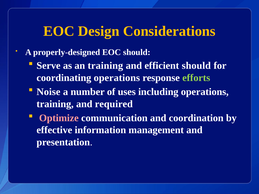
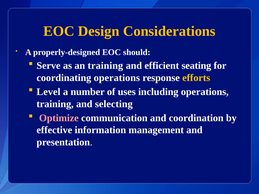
efficient should: should -> seating
efforts colour: light green -> yellow
Noise: Noise -> Level
required: required -> selecting
